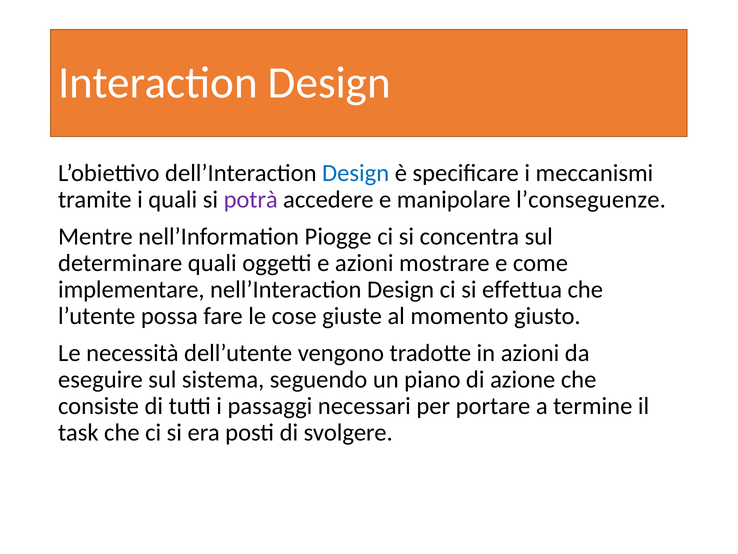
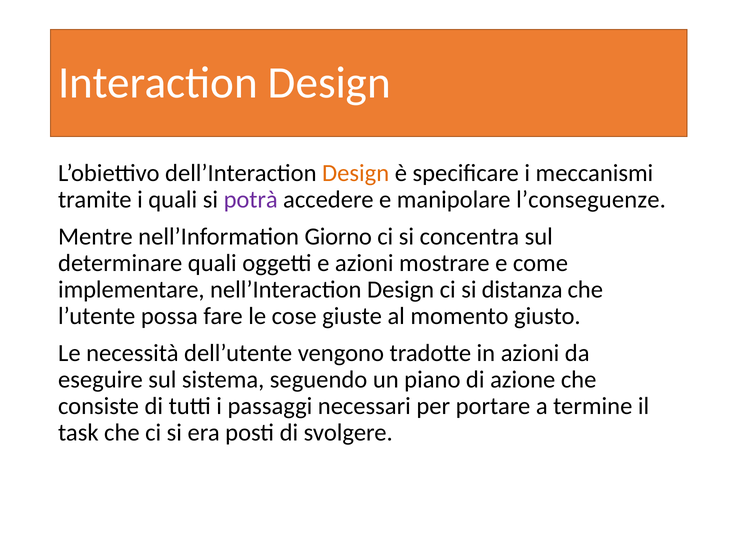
Design at (356, 173) colour: blue -> orange
Piogge: Piogge -> Giorno
effettua: effettua -> distanza
